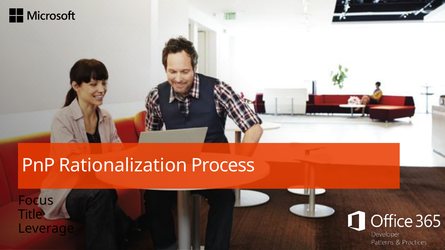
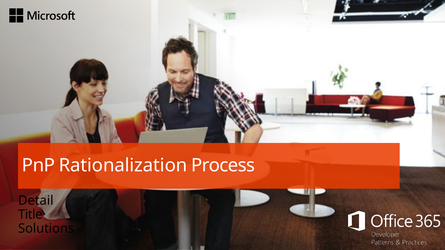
Focus: Focus -> Detail
Leverage: Leverage -> Solutions
